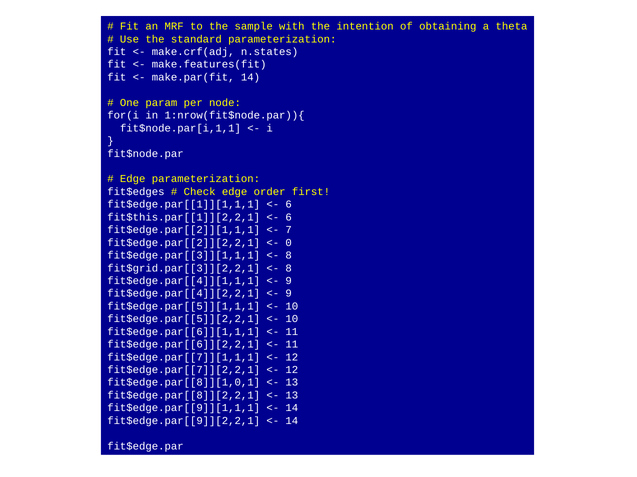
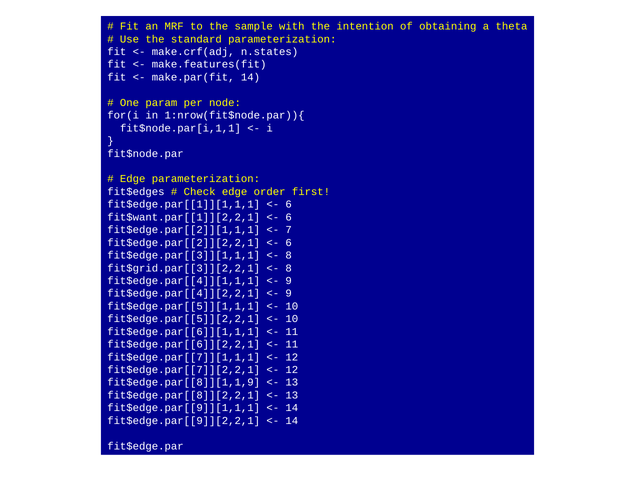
fit$this.par[[1]][2,2,1: fit$this.par[[1]][2,2,1 -> fit$want.par[[1]][2,2,1
0 at (289, 243): 0 -> 6
fit$edge.par[[8]][1,0,1: fit$edge.par[[8]][1,0,1 -> fit$edge.par[[8]][1,1,9
